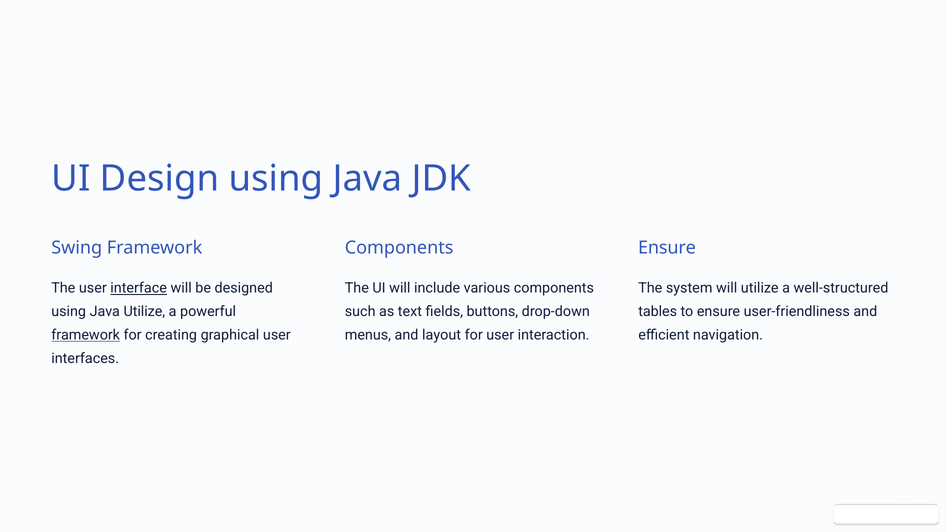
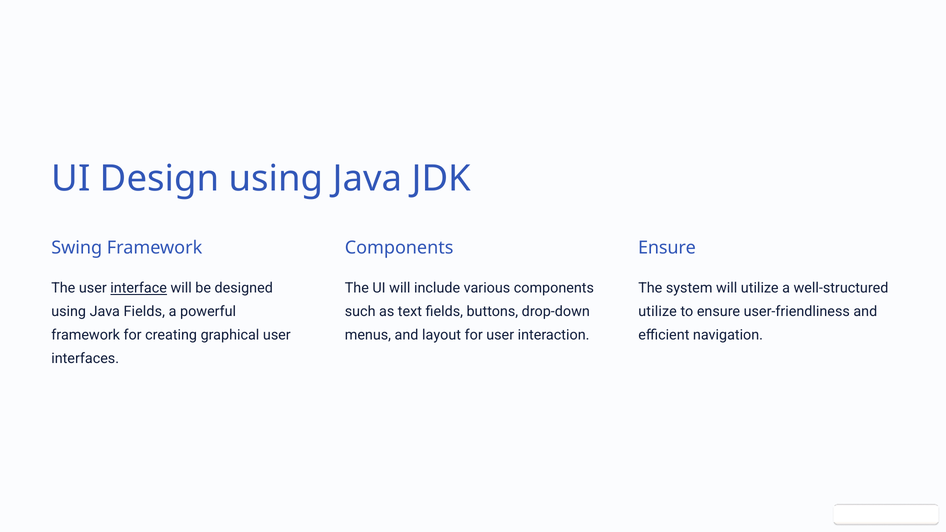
Java Utilize: Utilize -> Fields
tables at (658, 312): tables -> utilize
framework at (86, 335) underline: present -> none
